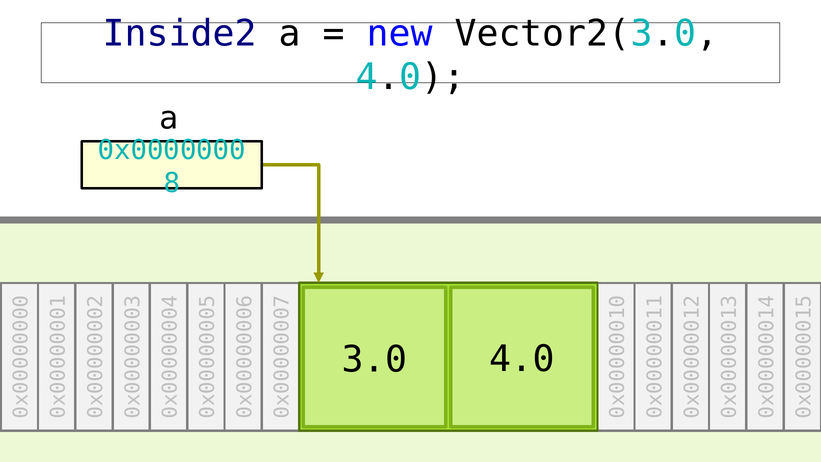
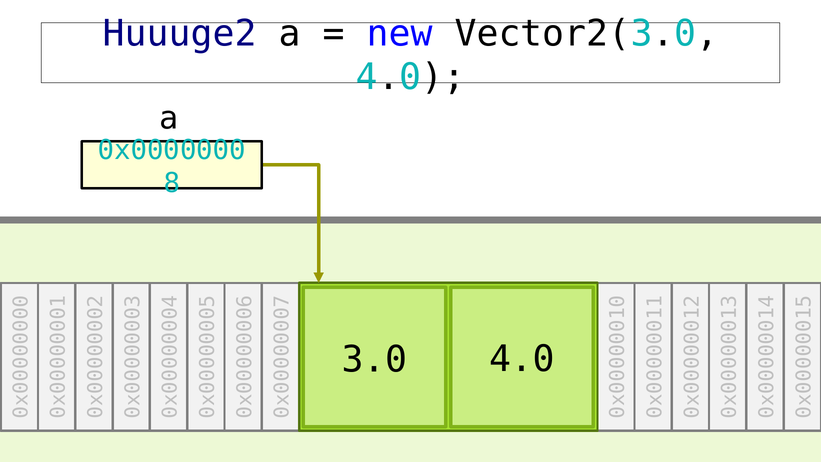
Inside2: Inside2 -> Huuuge2
